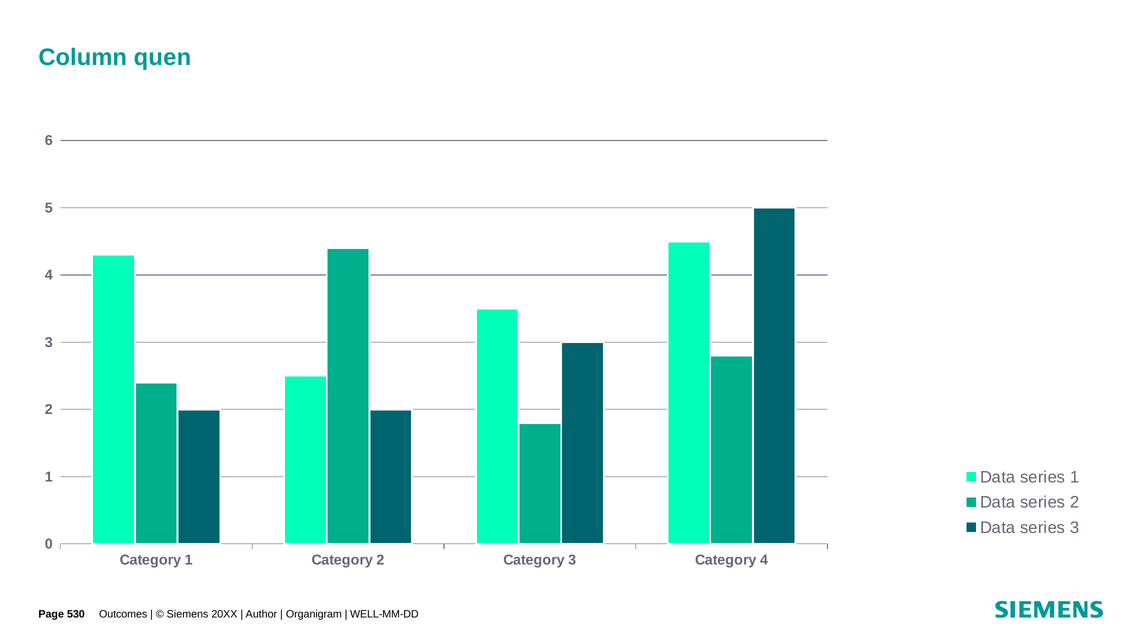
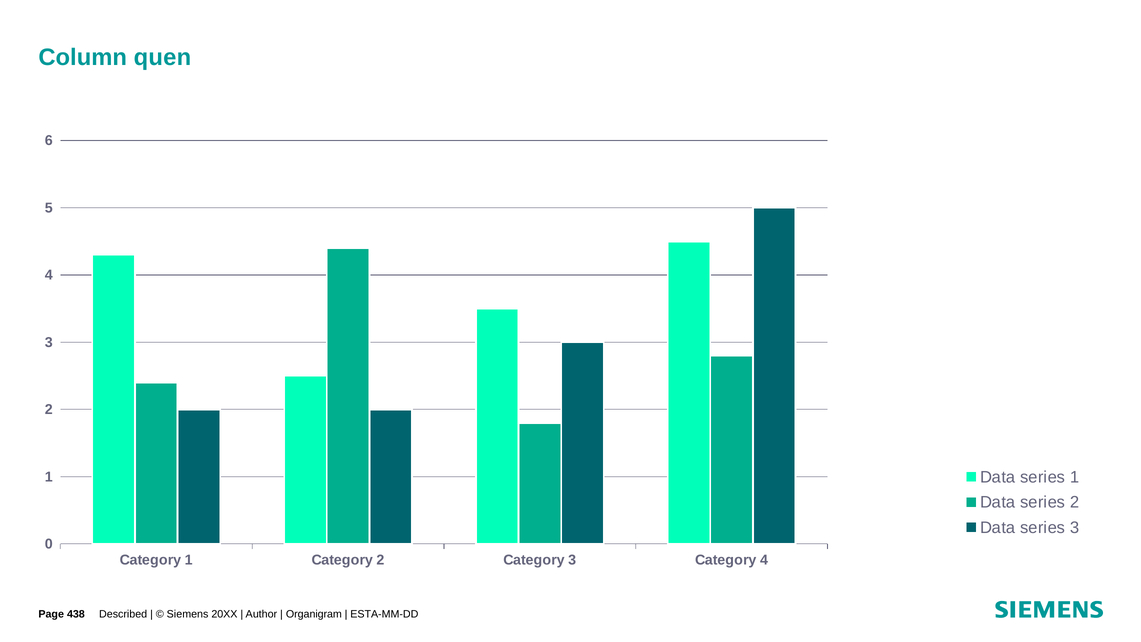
530: 530 -> 438
Outcomes: Outcomes -> Described
WELL-MM-DD: WELL-MM-DD -> ESTA-MM-DD
